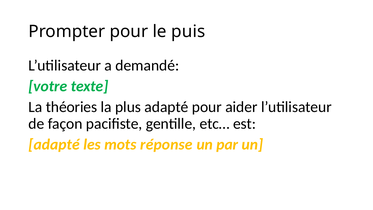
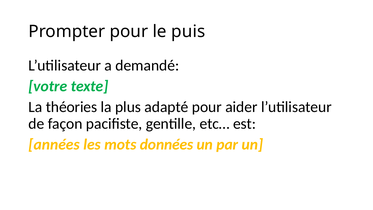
adapté at (54, 144): adapté -> années
réponse: réponse -> données
